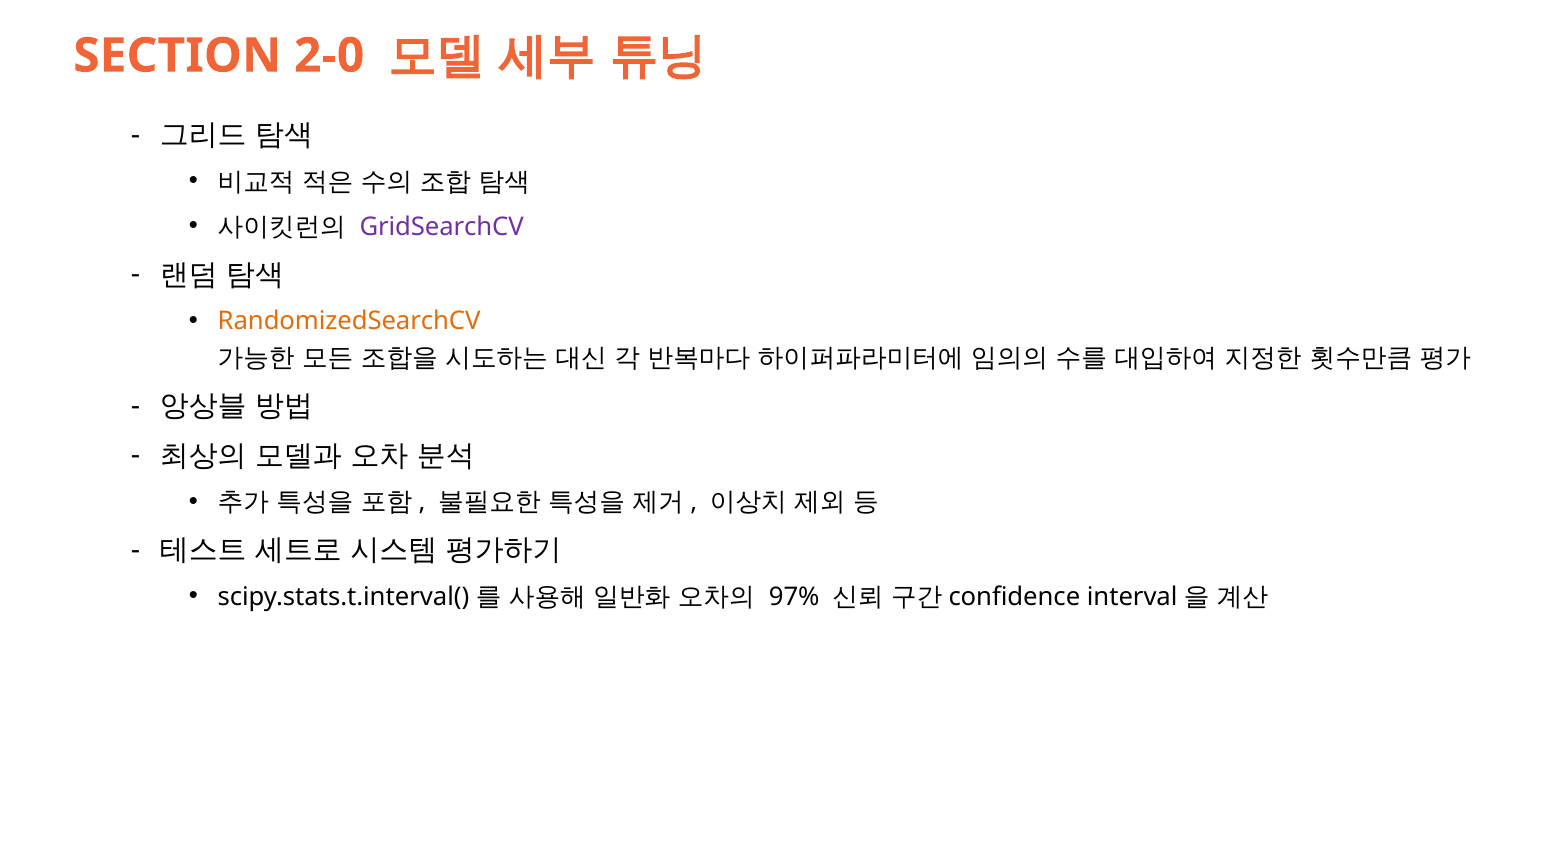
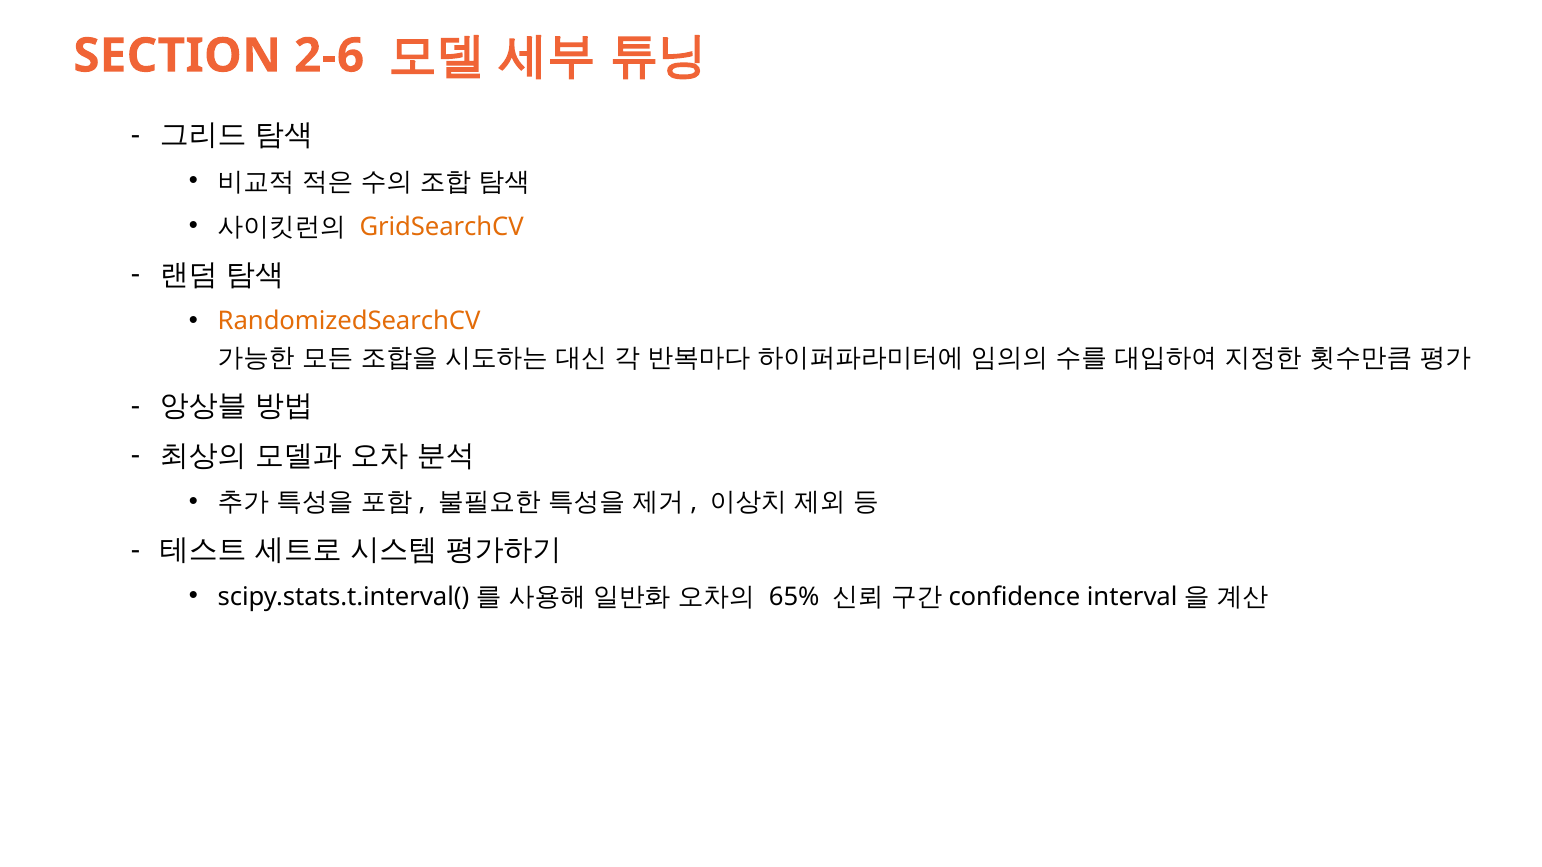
2-0: 2-0 -> 2-6
GridSearchCV colour: purple -> orange
97%: 97% -> 65%
